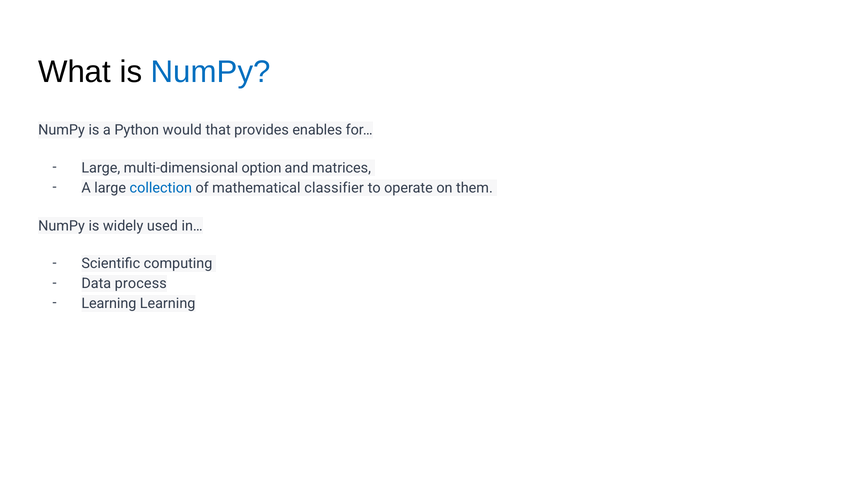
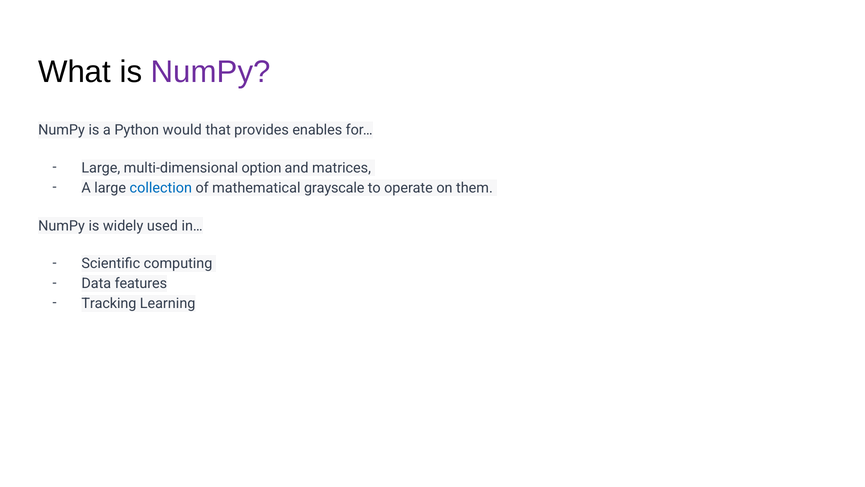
NumPy at (211, 72) colour: blue -> purple
classifier: classifier -> grayscale
process: process -> features
Learning at (109, 303): Learning -> Tracking
